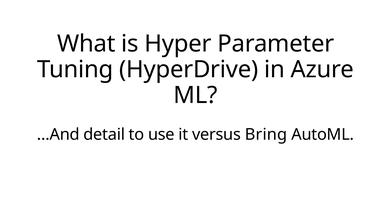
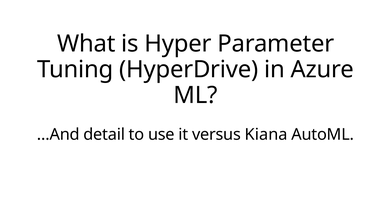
Bring: Bring -> Kiana
